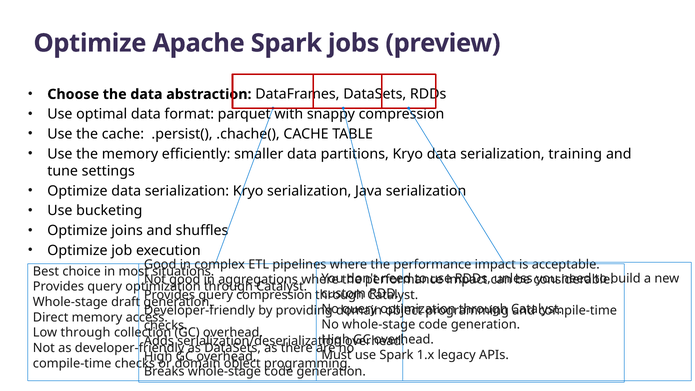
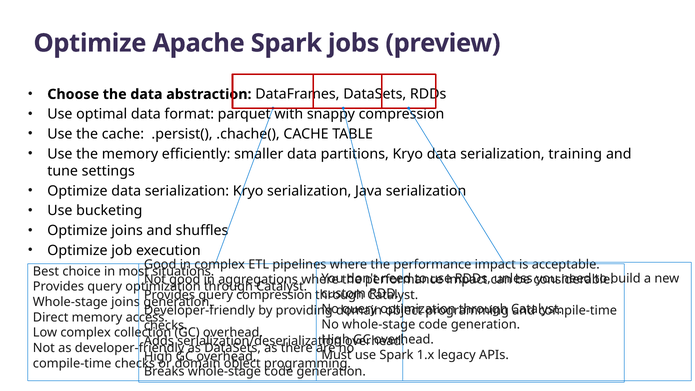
Whole-stage draft: draft -> joins
Low through: through -> complex
